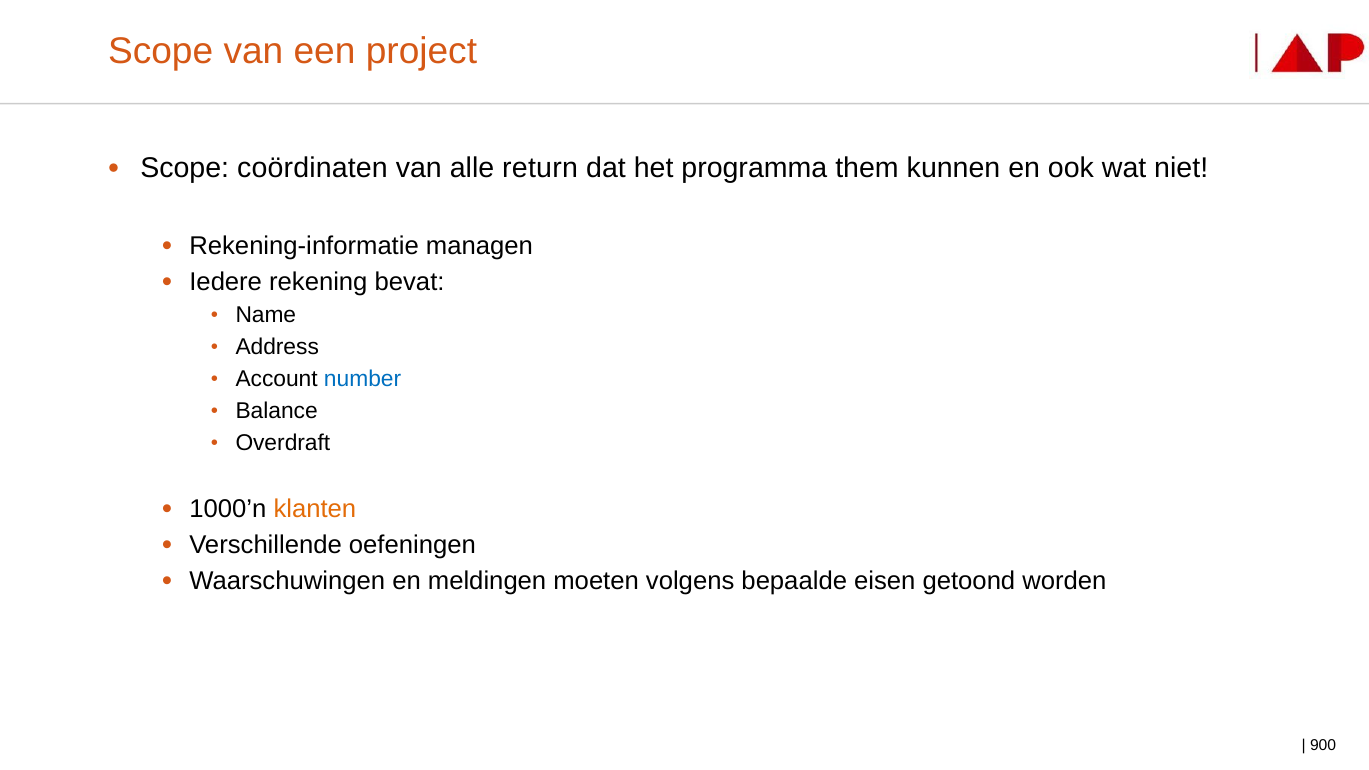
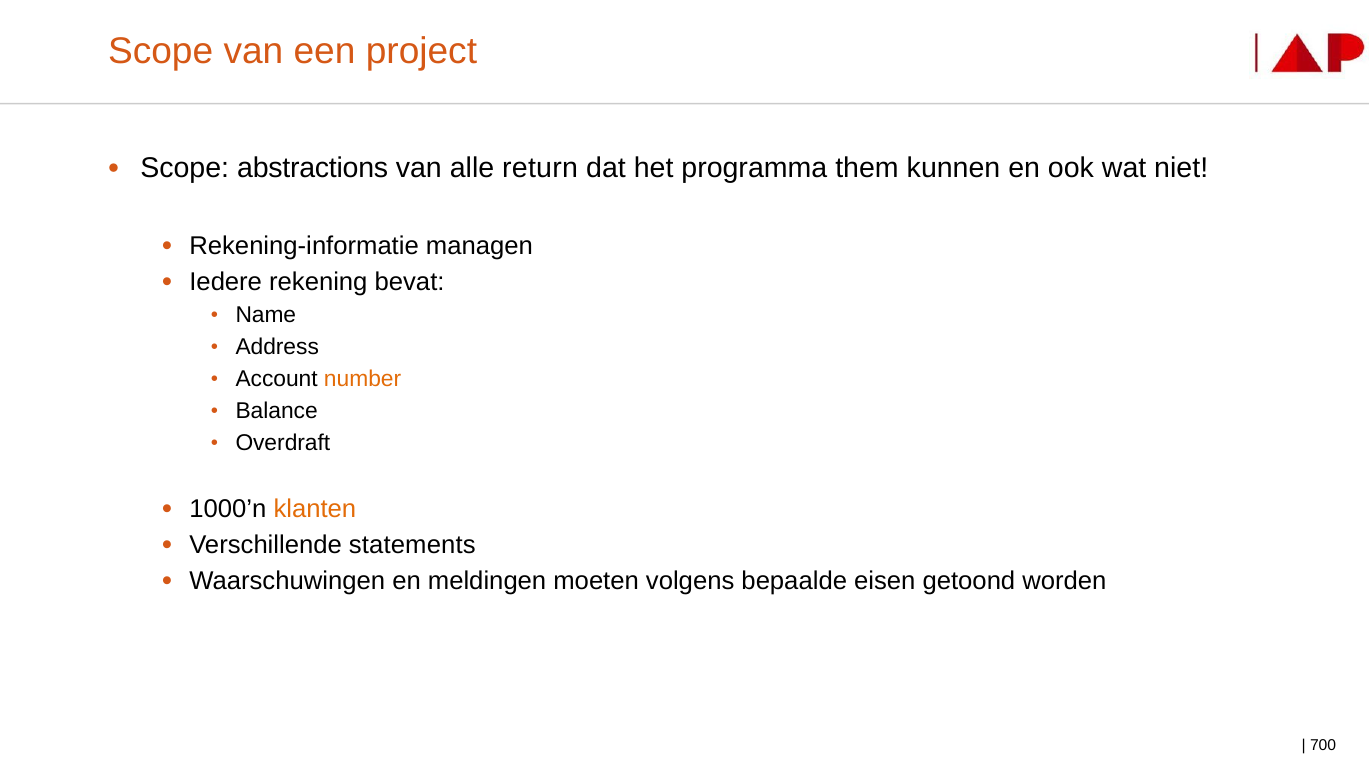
coördinaten: coördinaten -> abstractions
number colour: blue -> orange
oefeningen: oefeningen -> statements
900: 900 -> 700
